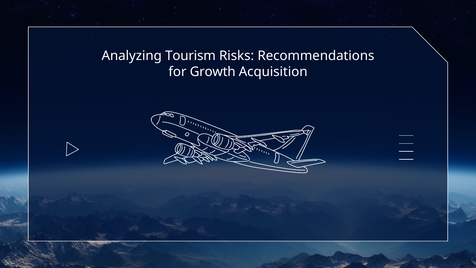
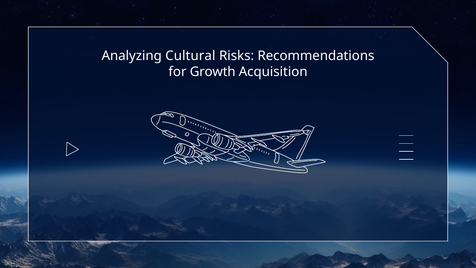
Tourism: Tourism -> Cultural
